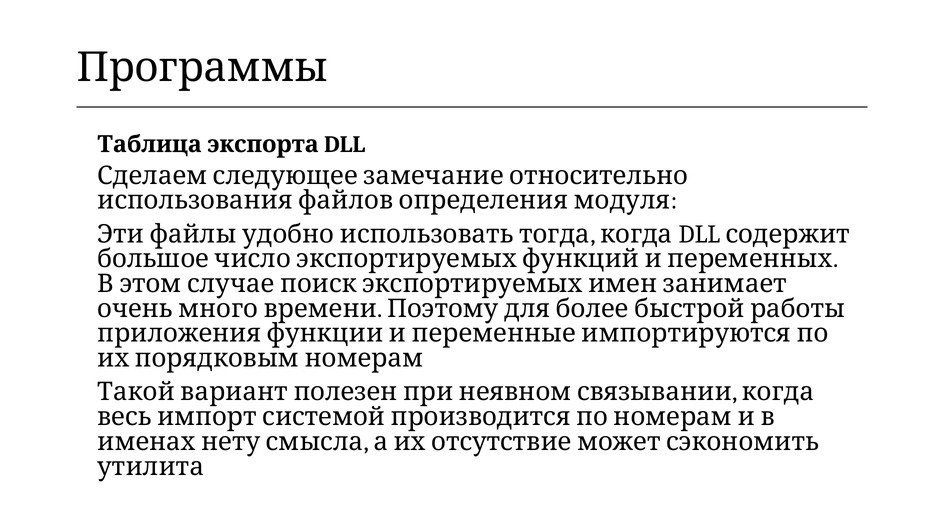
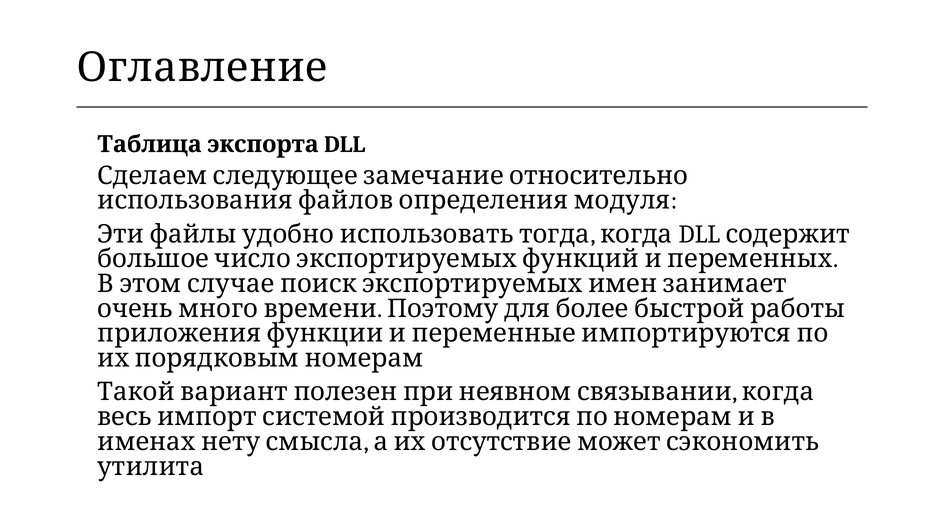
Программы: Программы -> Оглавление
